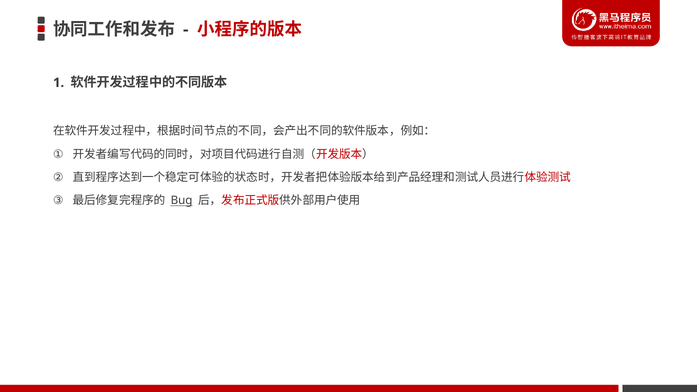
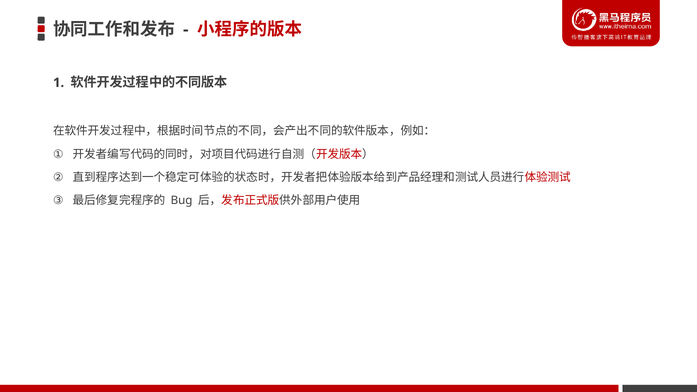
Bug underline: present -> none
